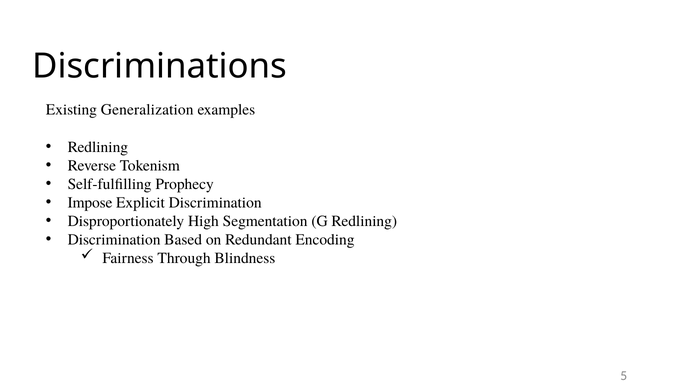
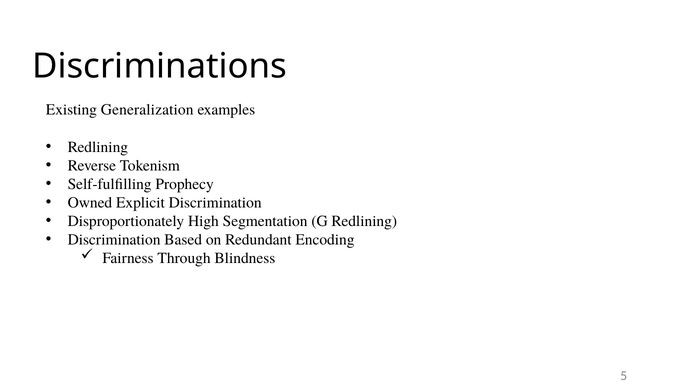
Impose: Impose -> Owned
